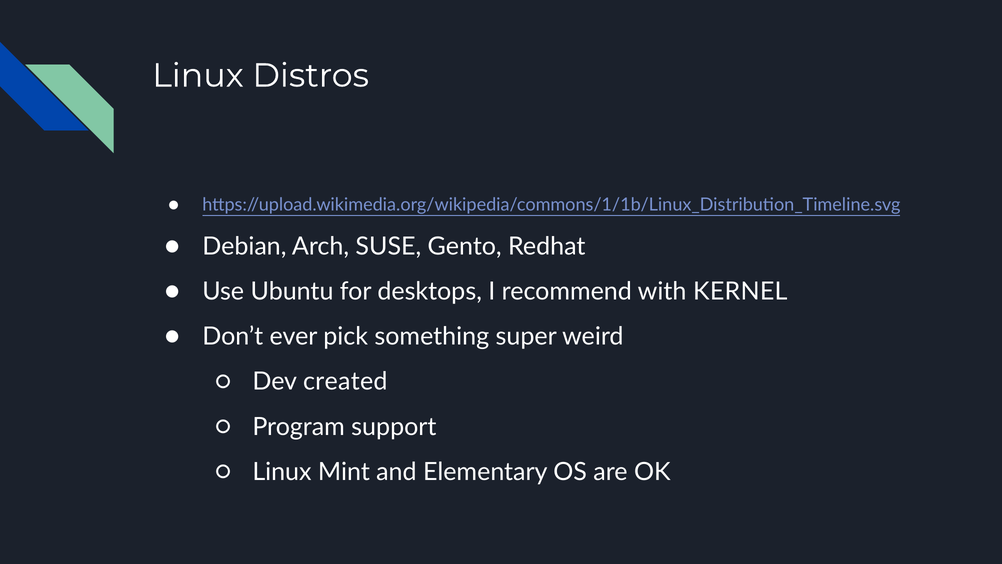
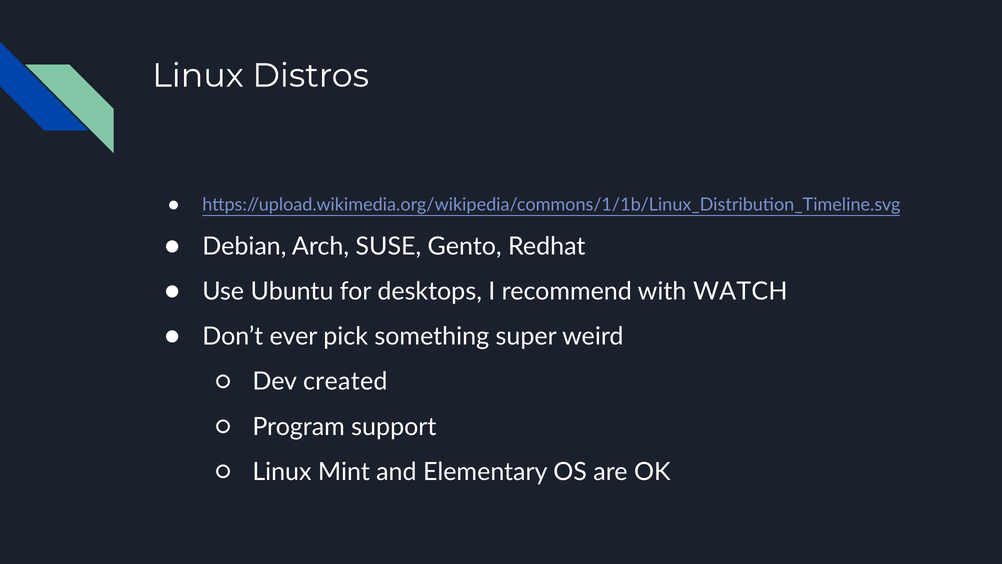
KERNEL: KERNEL -> WATCH
